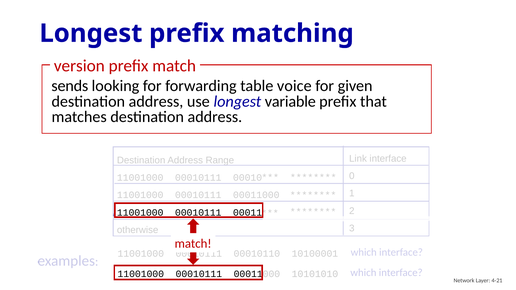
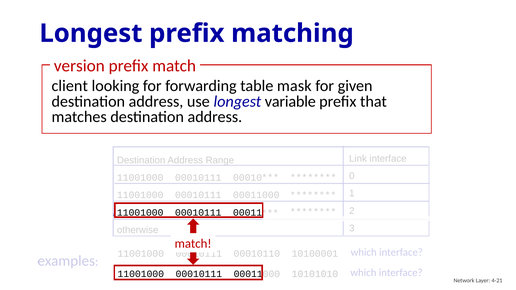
sends: sends -> client
voice: voice -> mask
